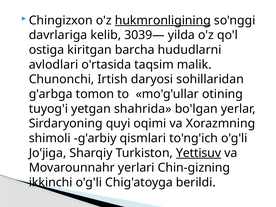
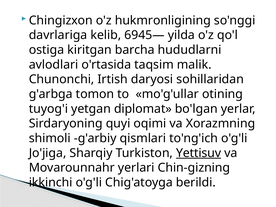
hukmronligining underline: present -> none
3039—: 3039— -> 6945—
shahrida: shahrida -> diplomat
